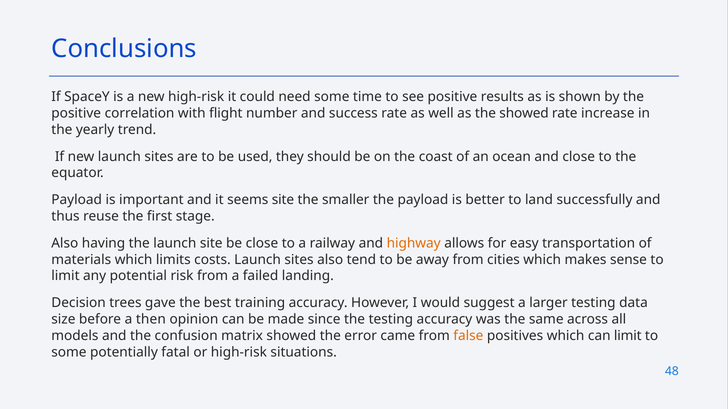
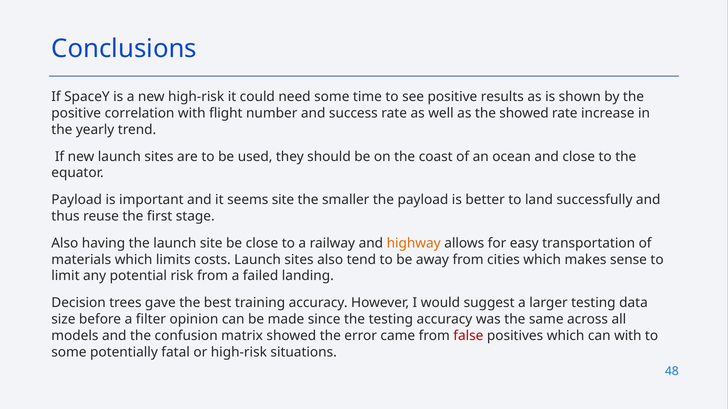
then: then -> filter
false colour: orange -> red
can limit: limit -> with
